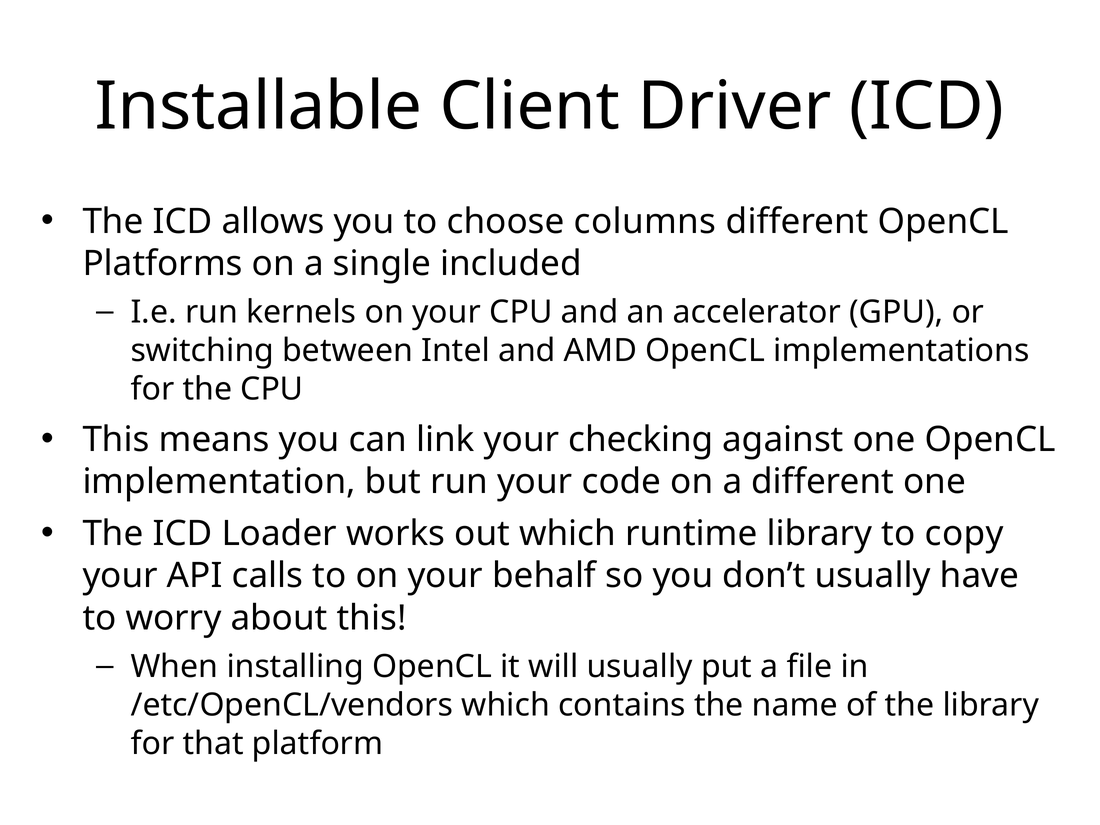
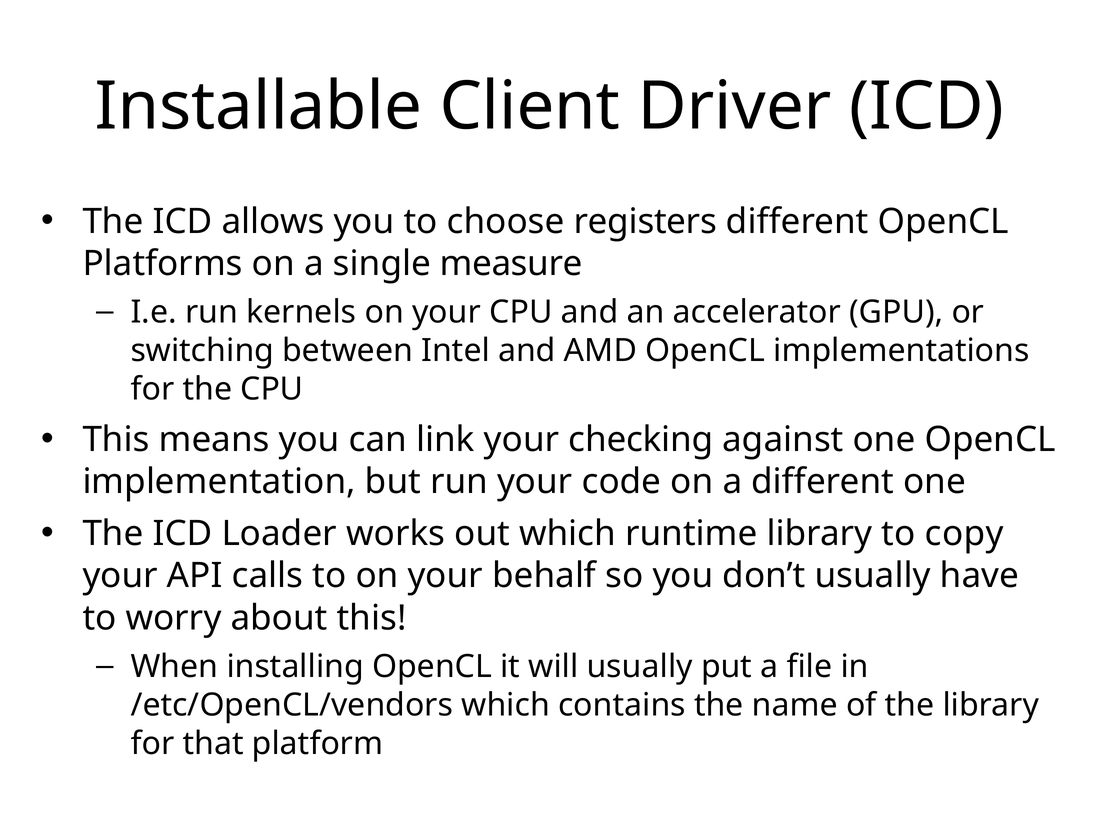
columns: columns -> registers
included: included -> measure
